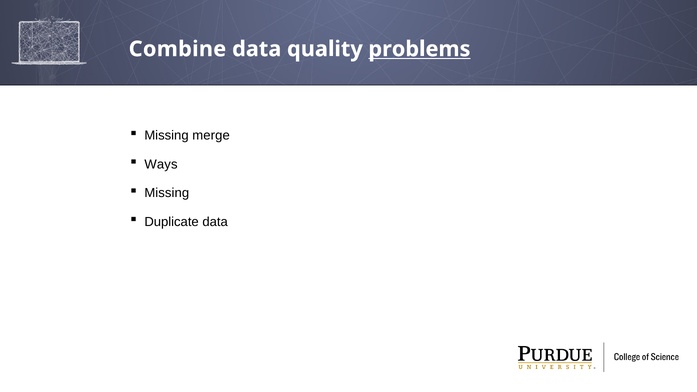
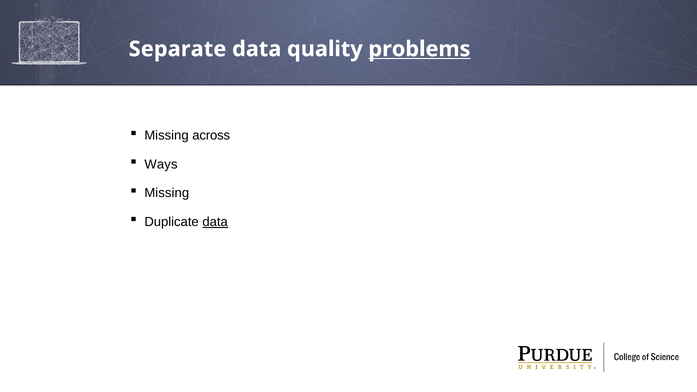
Combine: Combine -> Separate
merge: merge -> across
data at (215, 222) underline: none -> present
